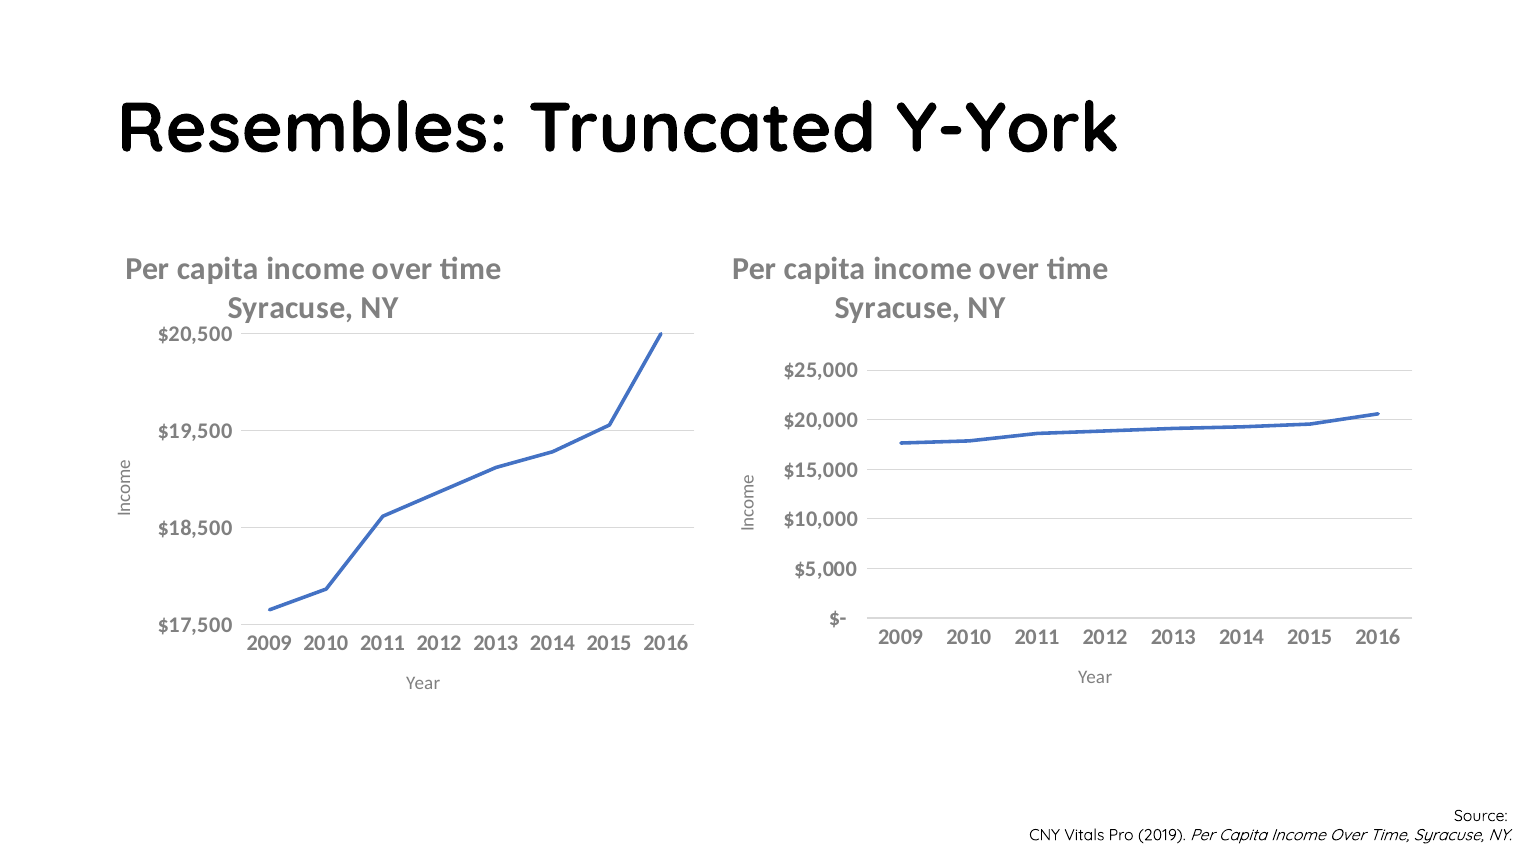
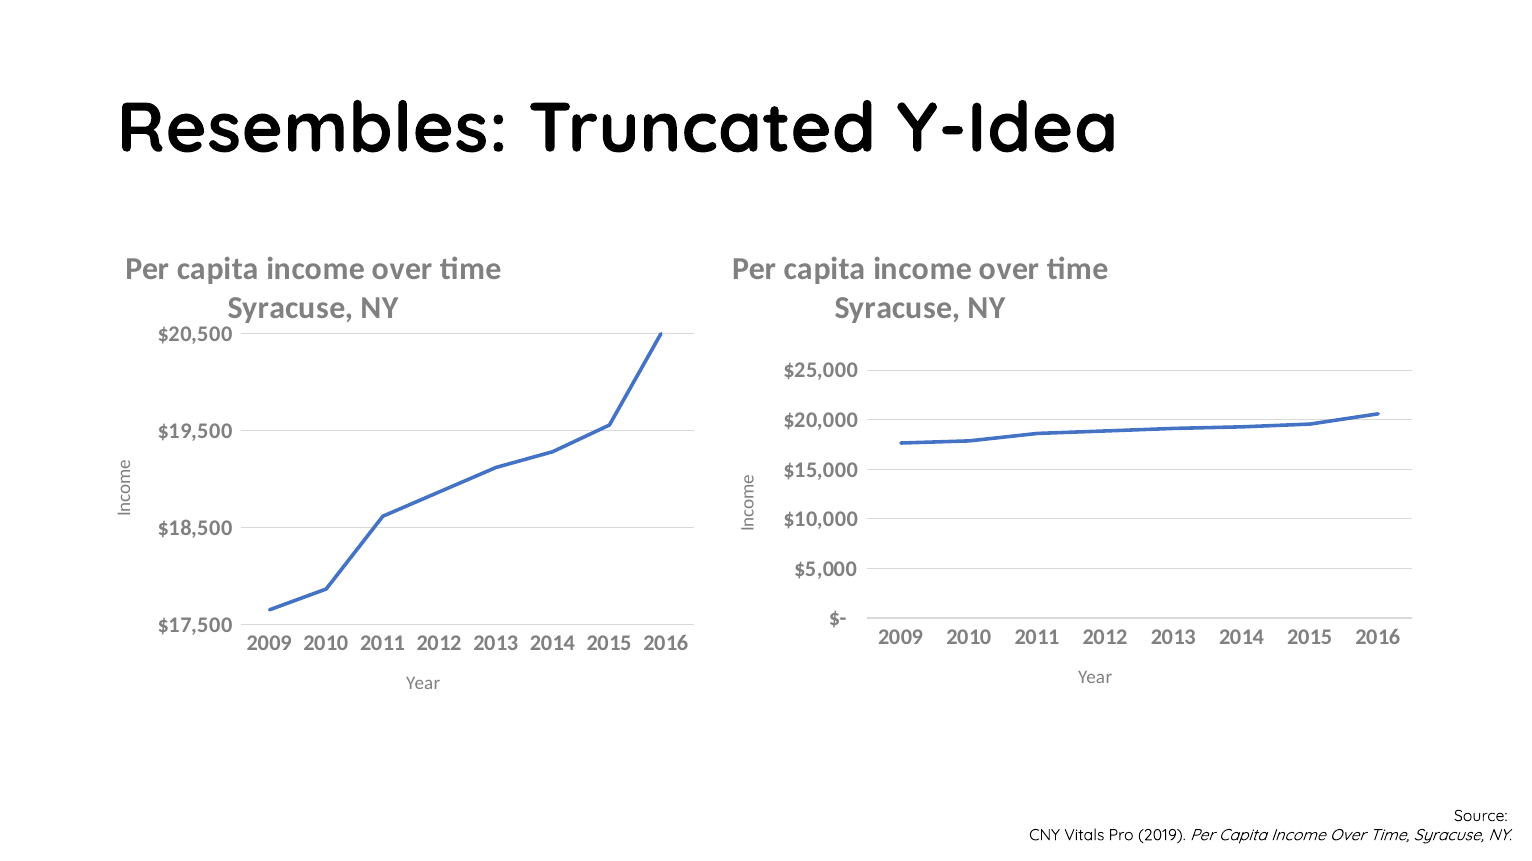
Y-York: Y-York -> Y-Idea
